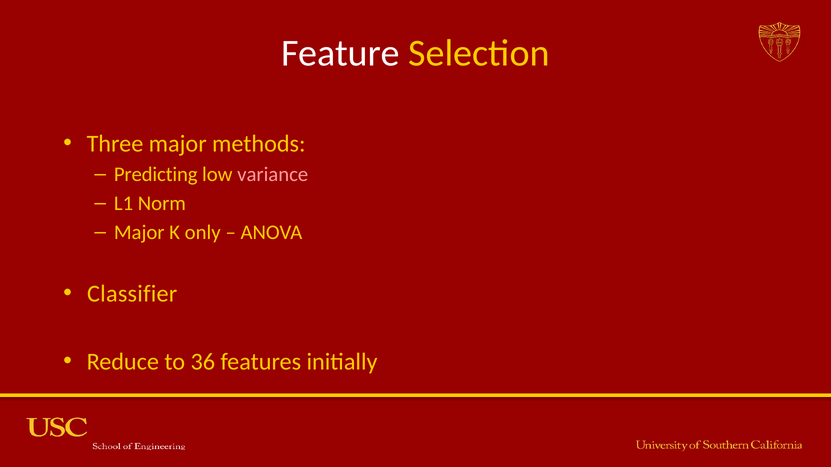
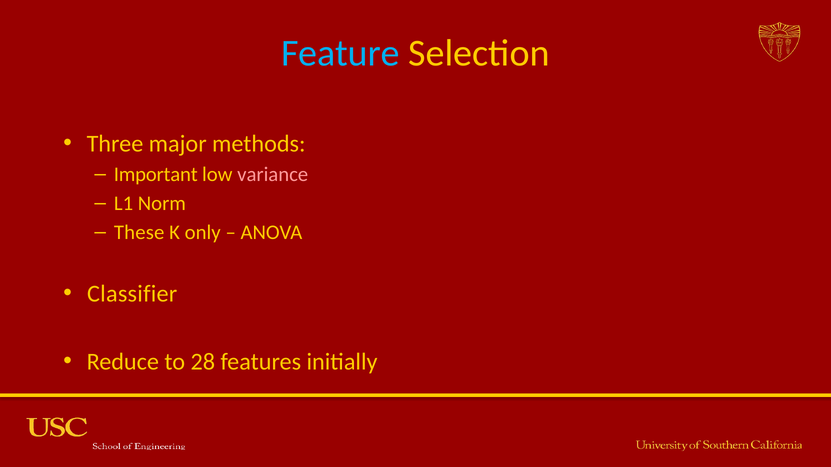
Feature colour: white -> light blue
Predicting: Predicting -> Important
Major at (139, 233): Major -> These
36: 36 -> 28
